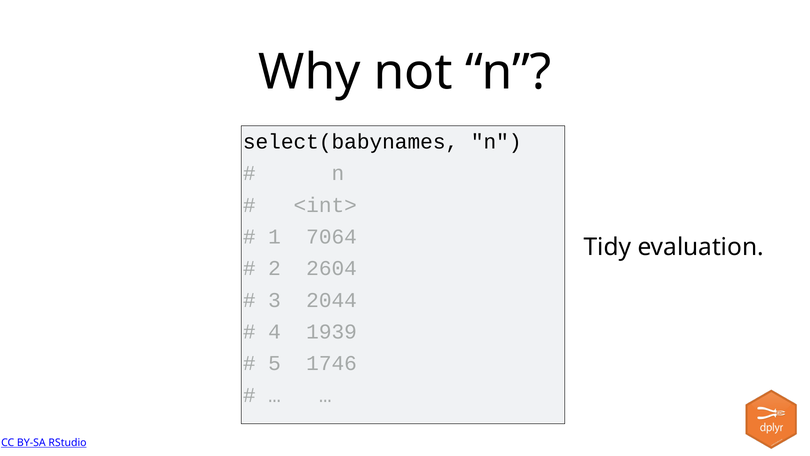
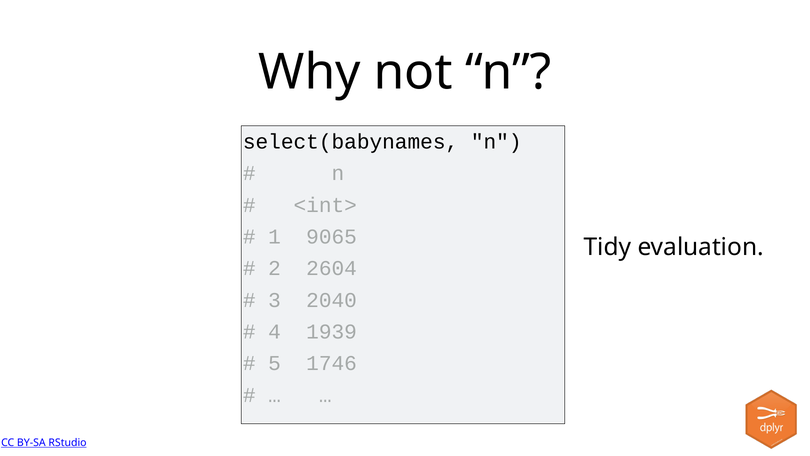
7064: 7064 -> 9065
2044: 2044 -> 2040
